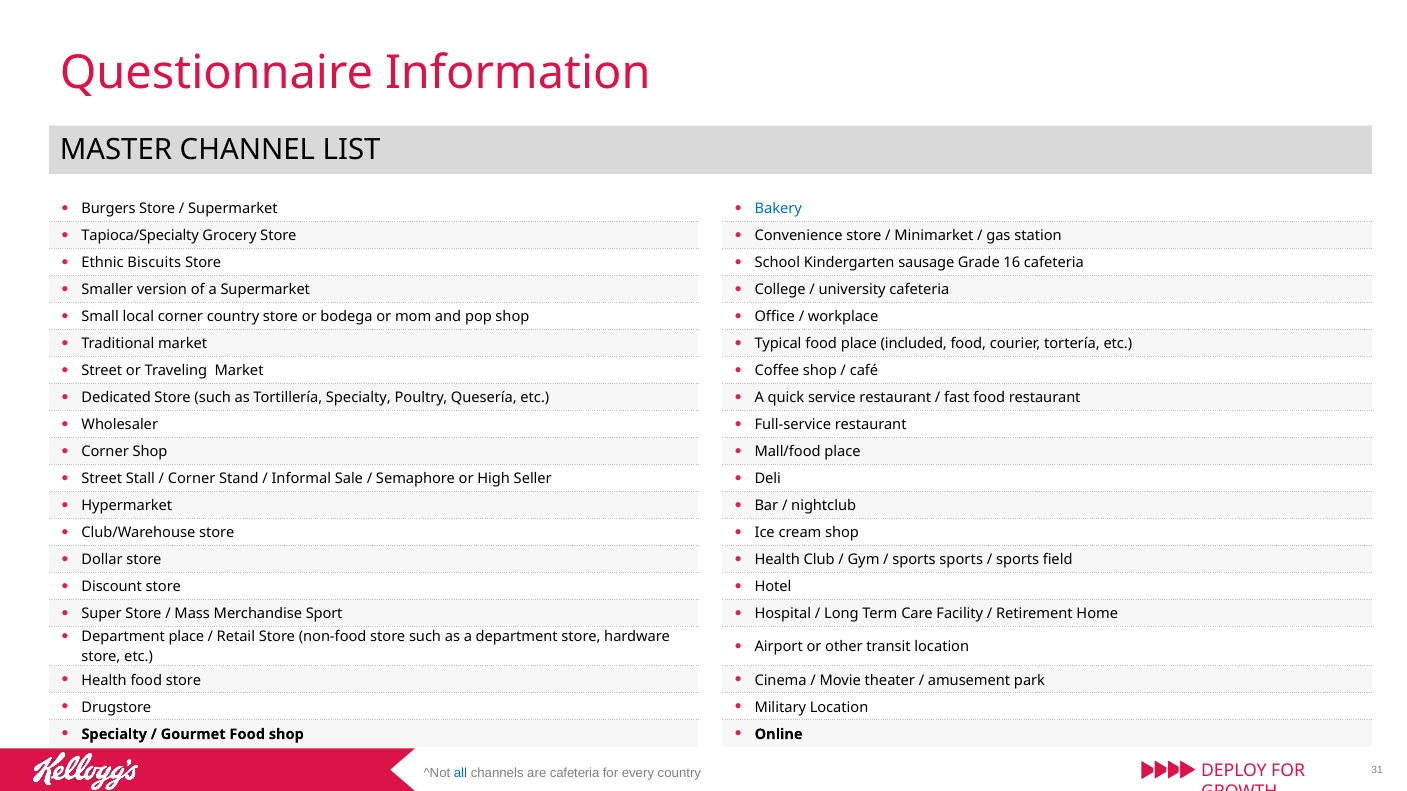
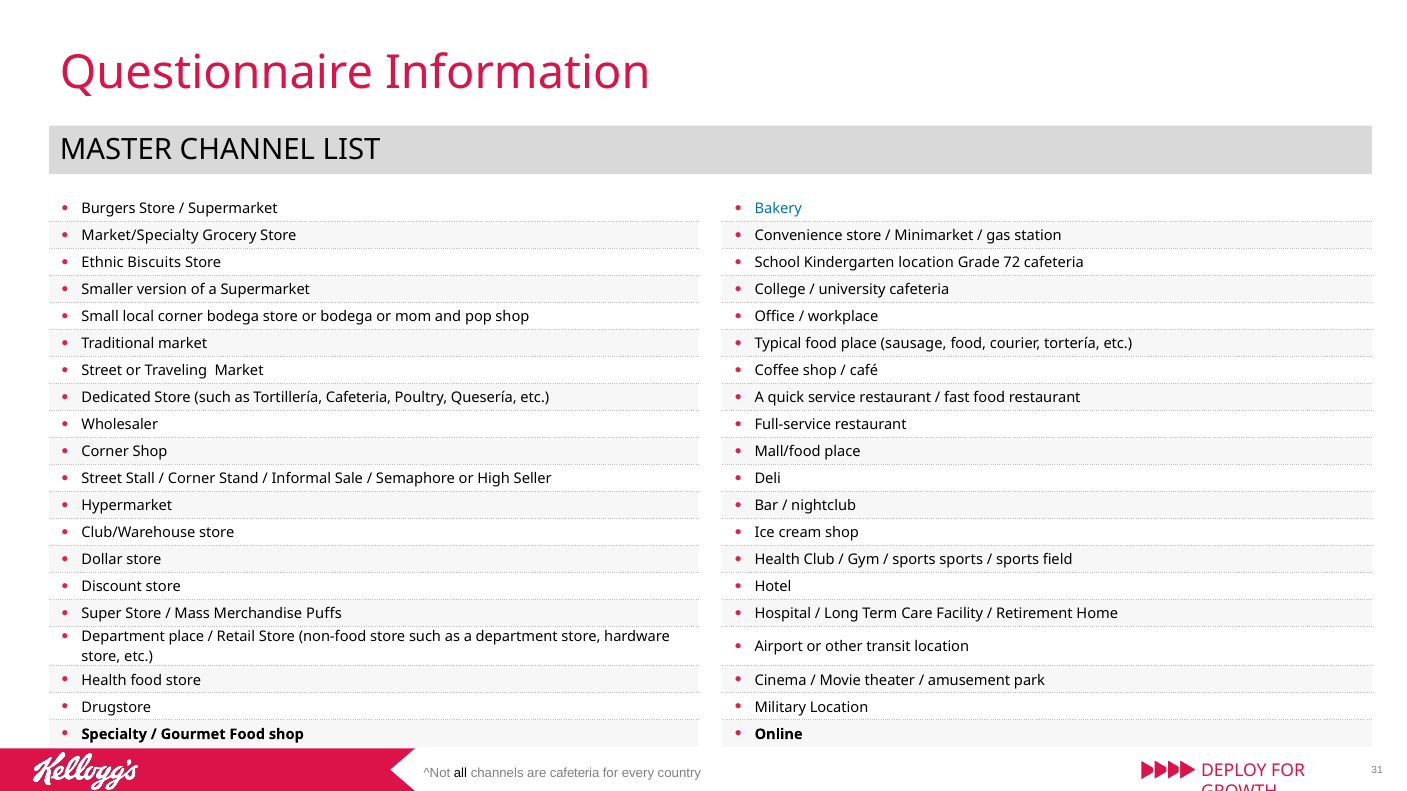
Tapioca/Specialty: Tapioca/Specialty -> Market/Specialty
Kindergarten sausage: sausage -> location
16: 16 -> 72
corner country: country -> bodega
included: included -> sausage
Tortillería Specialty: Specialty -> Cafeteria
Sport: Sport -> Puffs
all colour: blue -> black
